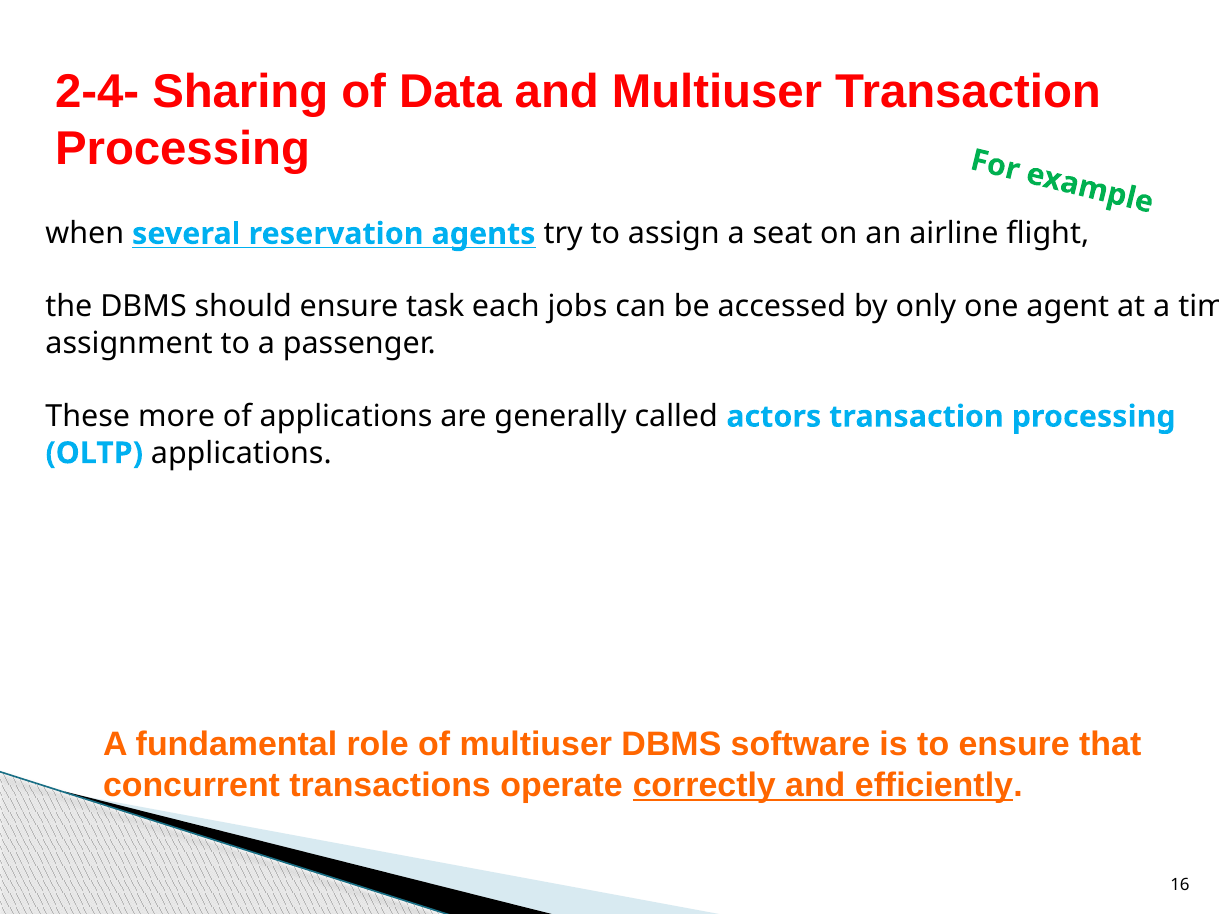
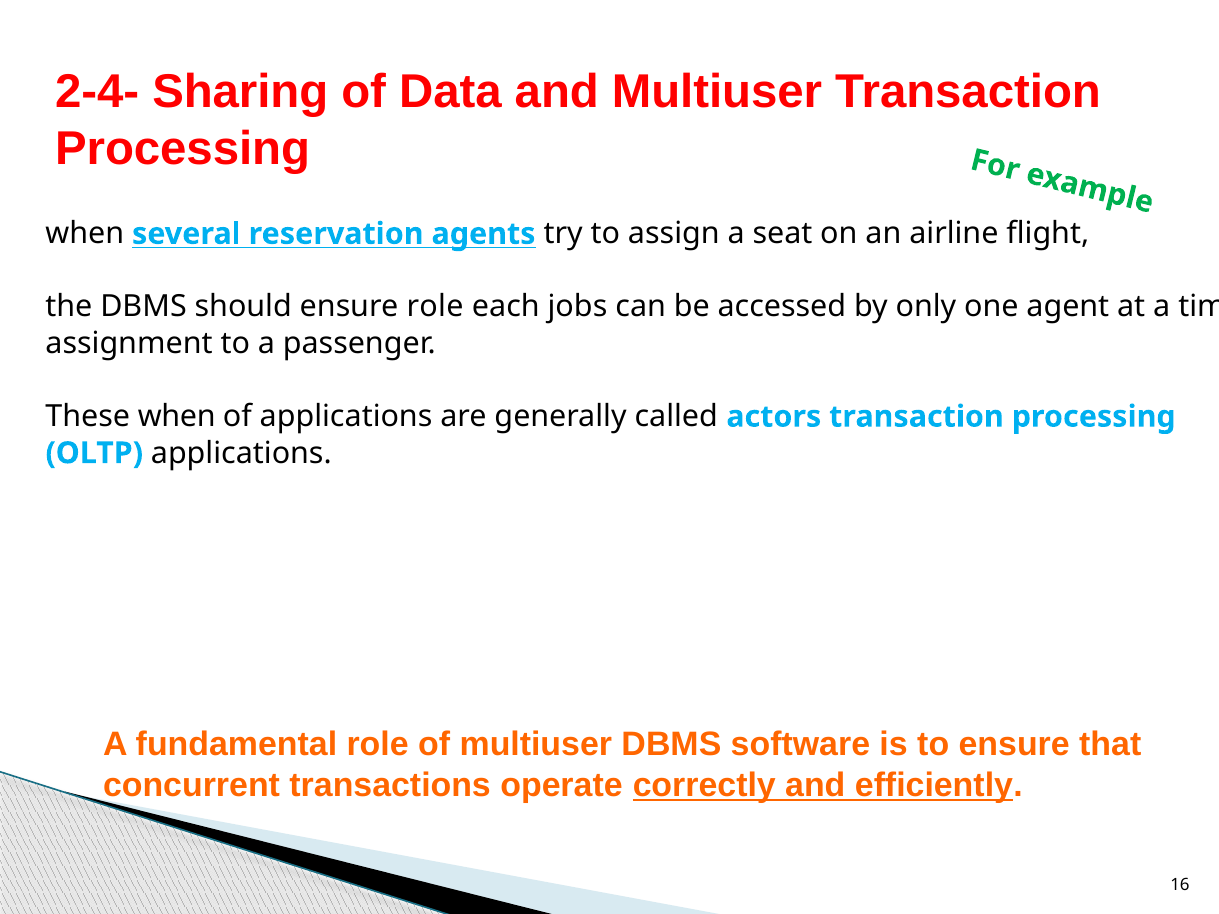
ensure task: task -> role
These more: more -> when
